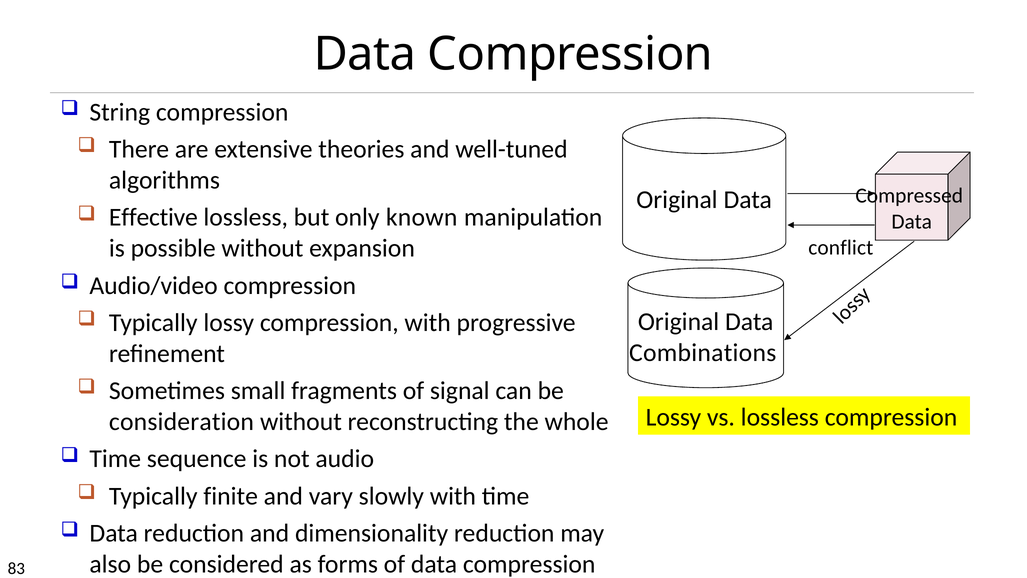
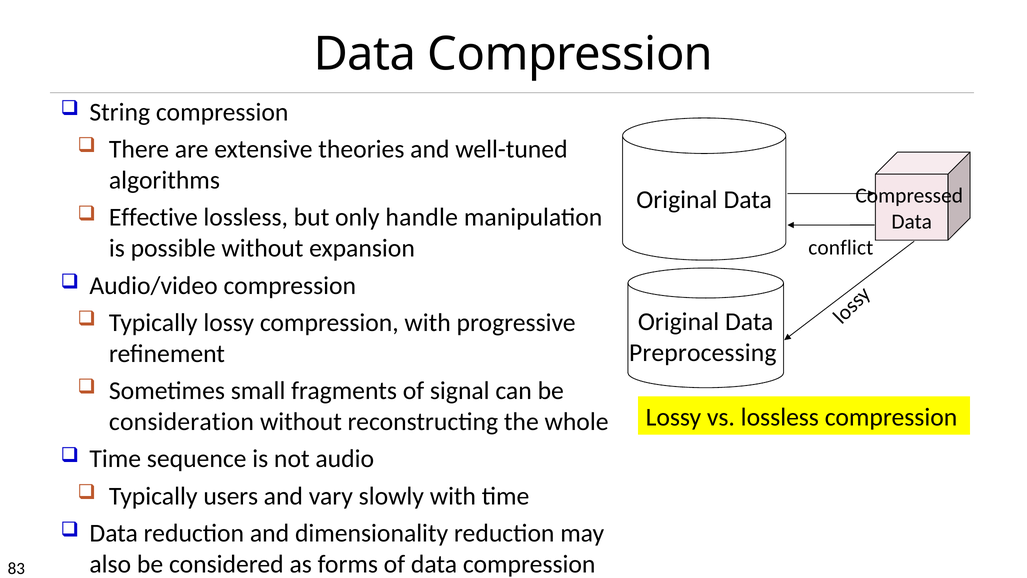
known: known -> handle
Combinations: Combinations -> Preprocessing
finite: finite -> users
